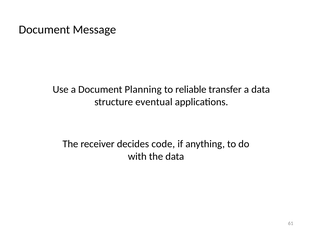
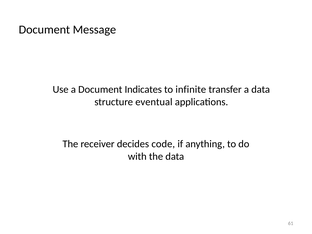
Planning: Planning -> Indicates
reliable: reliable -> infinite
